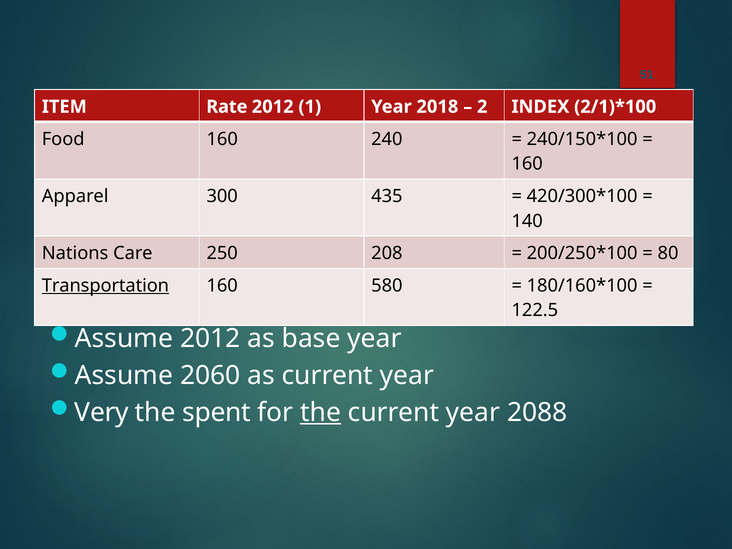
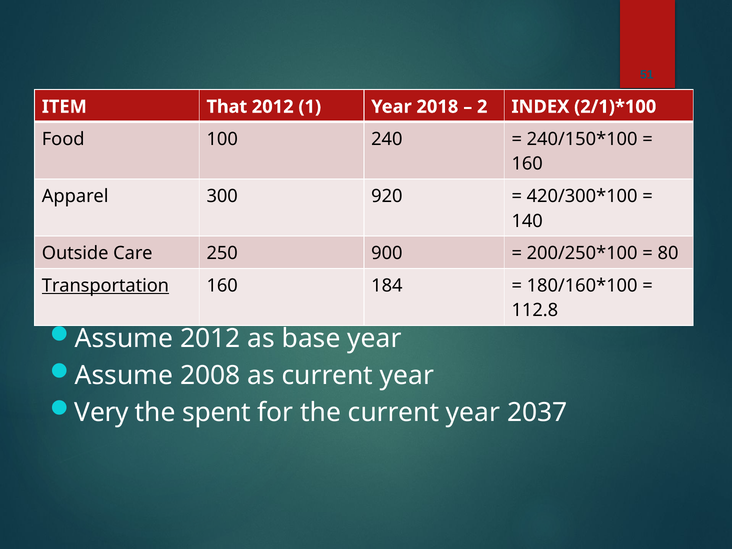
Rate: Rate -> That
Food 160: 160 -> 100
435: 435 -> 920
Nations: Nations -> Outside
208: 208 -> 900
580: 580 -> 184
122.5: 122.5 -> 112.8
2060: 2060 -> 2008
the at (321, 412) underline: present -> none
2088: 2088 -> 2037
